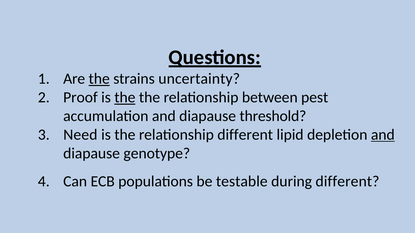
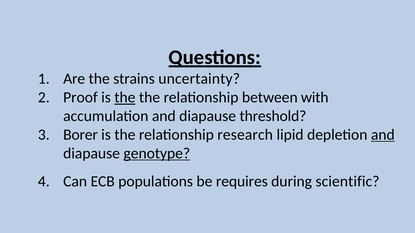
the at (99, 79) underline: present -> none
pest: pest -> with
Need: Need -> Borer
relationship different: different -> research
genotype underline: none -> present
testable: testable -> requires
during different: different -> scientific
